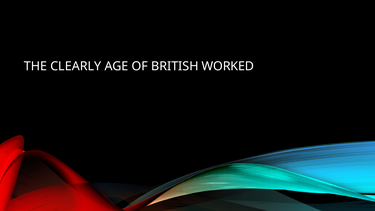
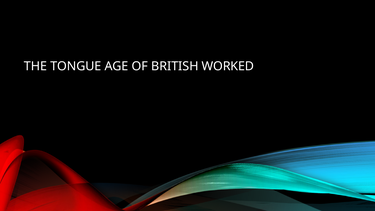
CLEARLY: CLEARLY -> TONGUE
